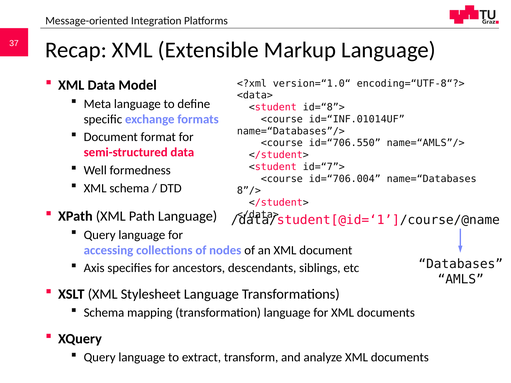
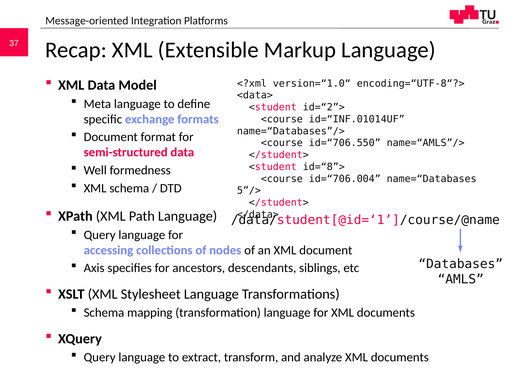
id=“8”>: id=“8”> -> id=“2”>
id=“7”>: id=“7”> -> id=“8”>
8”/>: 8”/> -> 5”/>
